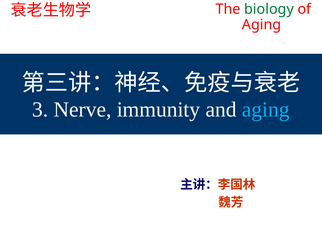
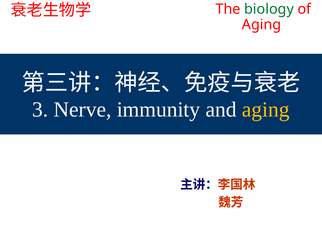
aging at (266, 109) colour: light blue -> yellow
